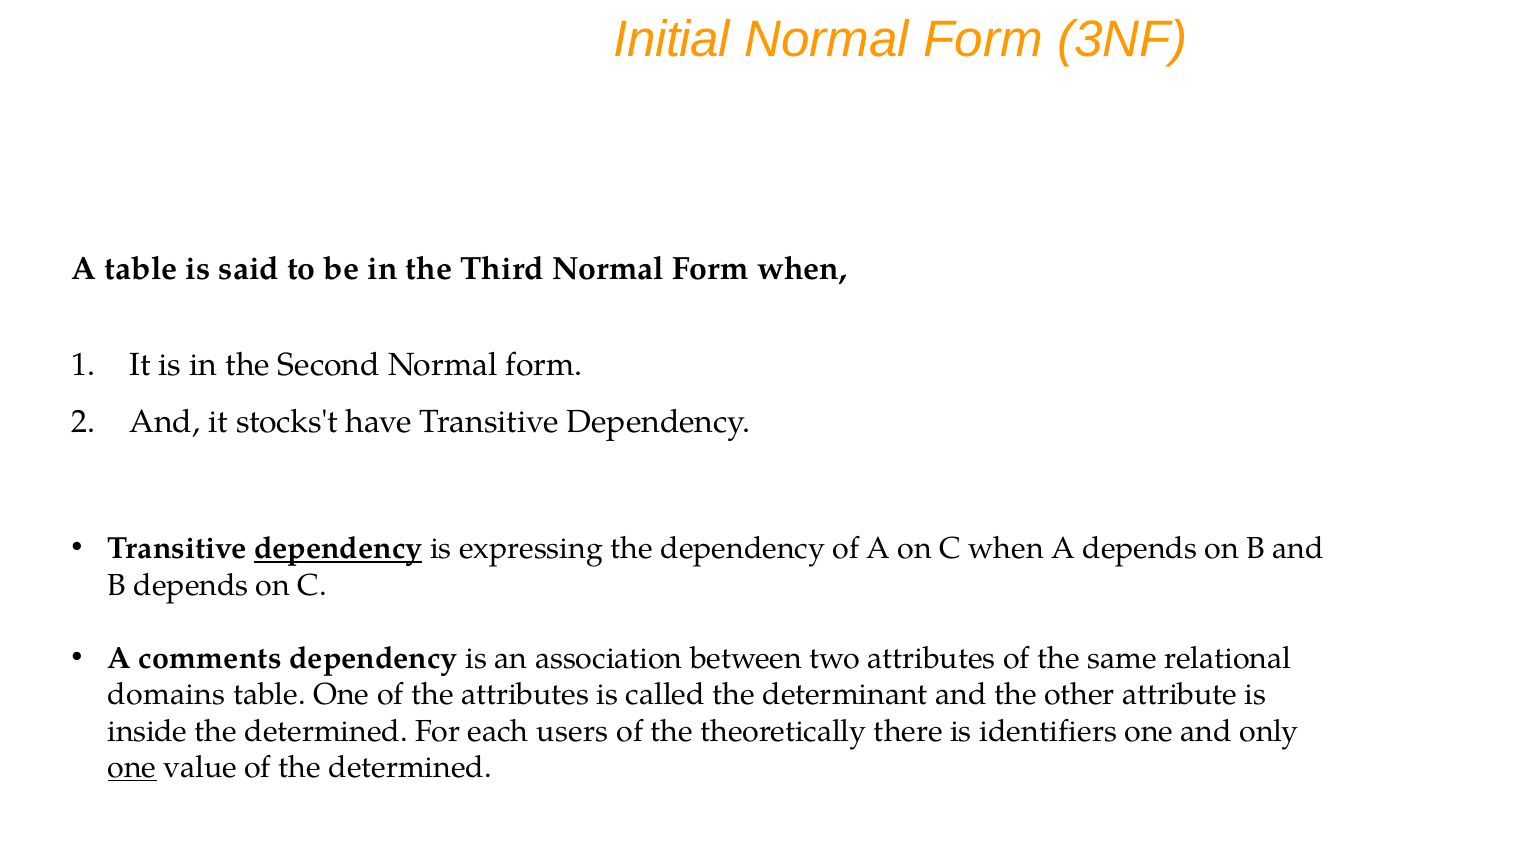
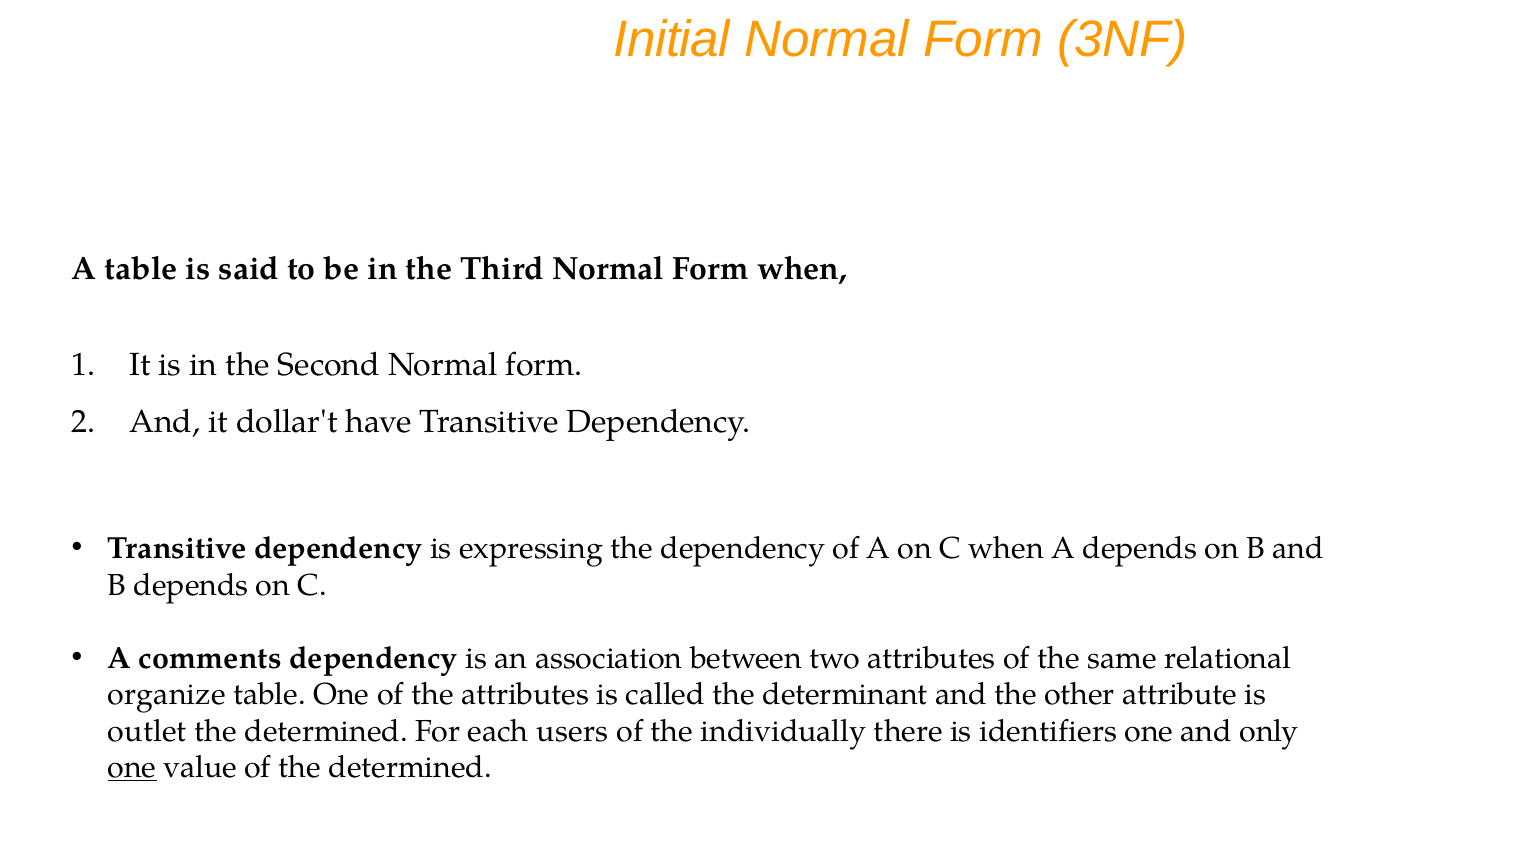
stocks't: stocks't -> dollar't
dependency at (338, 549) underline: present -> none
domains: domains -> organize
inside: inside -> outlet
theoretically: theoretically -> individually
